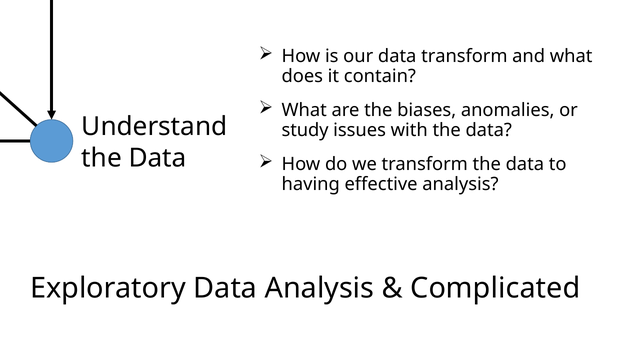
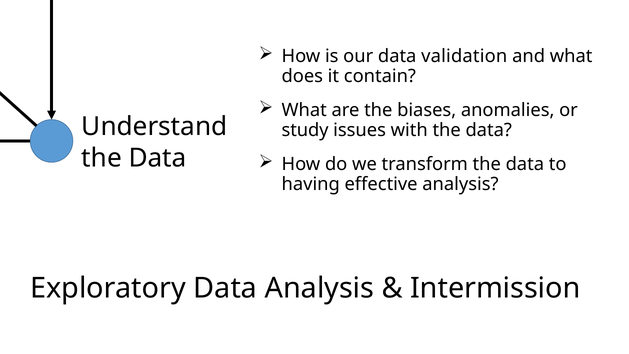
data transform: transform -> validation
Complicated: Complicated -> Intermission
